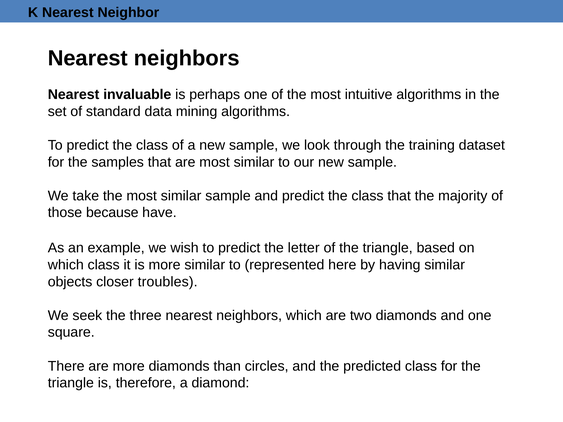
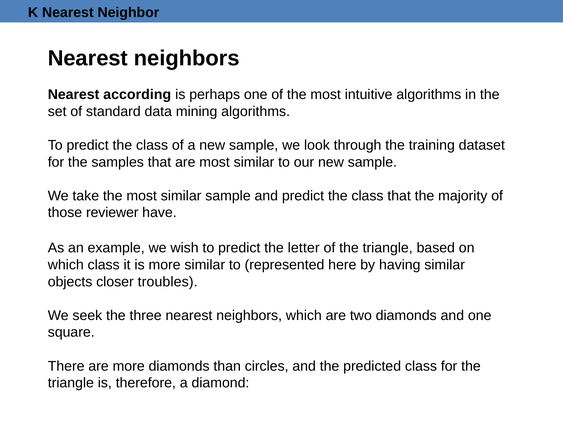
invaluable: invaluable -> according
because: because -> reviewer
